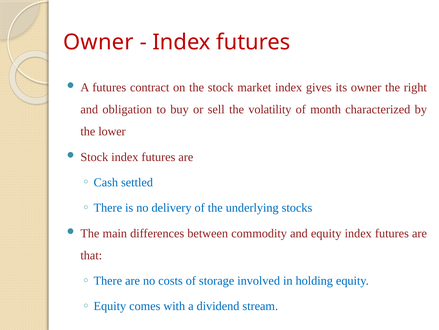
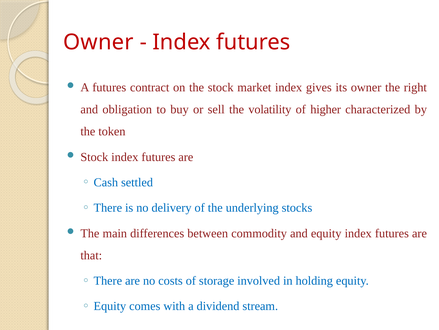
month: month -> higher
lower: lower -> token
